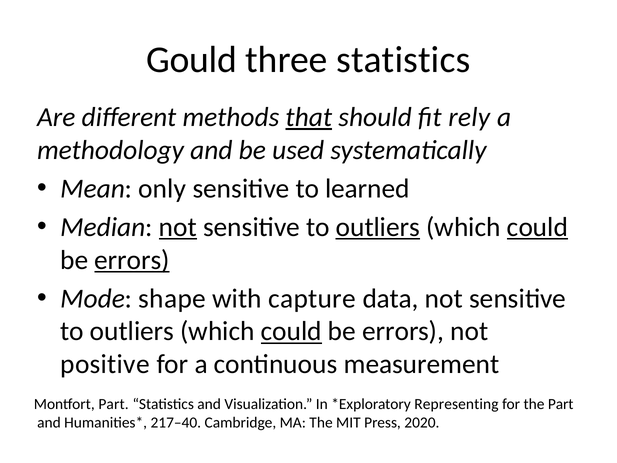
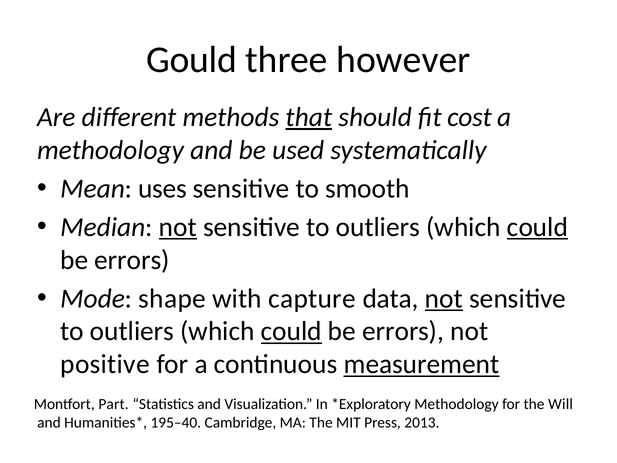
three statistics: statistics -> however
rely: rely -> cost
only: only -> uses
learned: learned -> smooth
outliers at (378, 227) underline: present -> none
errors at (132, 260) underline: present -> none
not at (444, 298) underline: none -> present
measurement underline: none -> present
Representing at (456, 404): Representing -> Methodology
the Part: Part -> Will
217–40: 217–40 -> 195–40
2020: 2020 -> 2013
